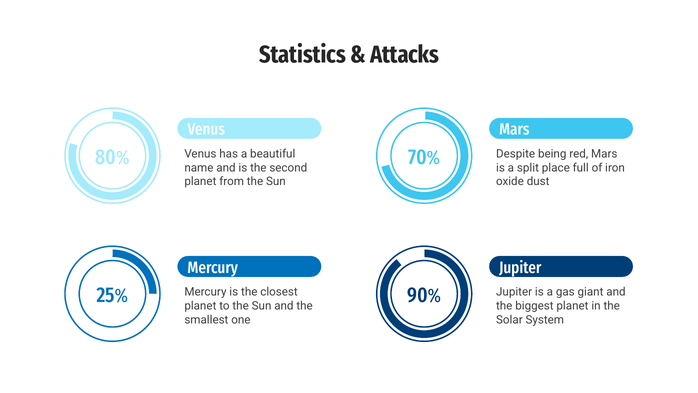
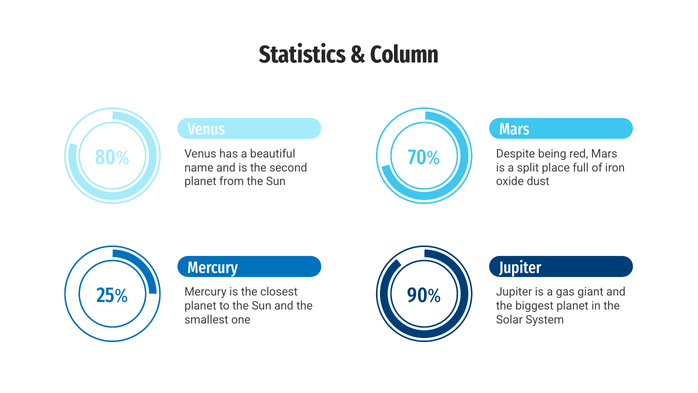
Attacks: Attacks -> Column
